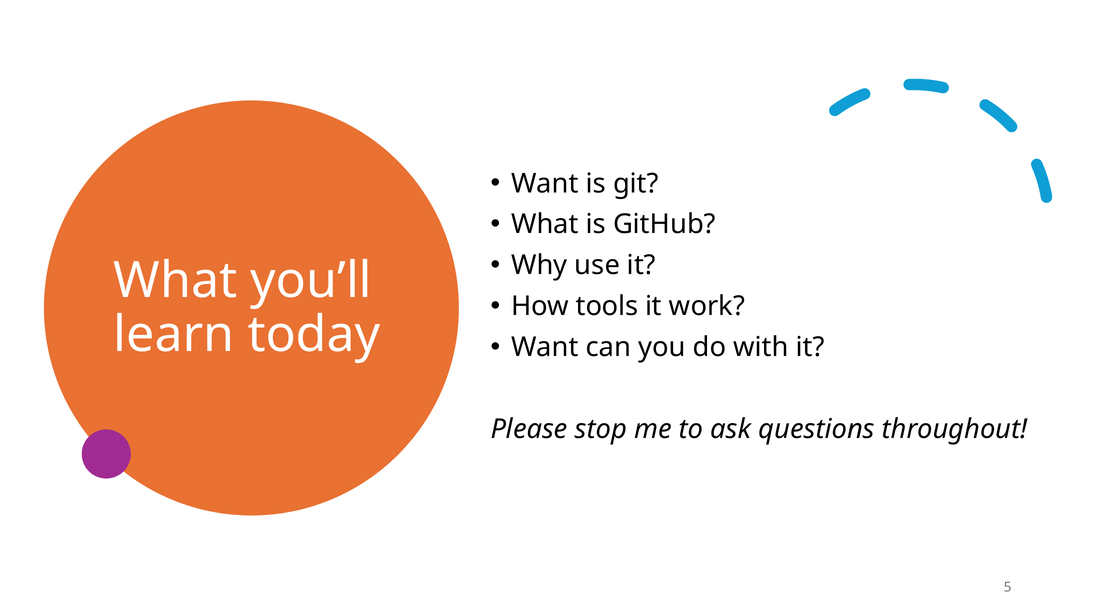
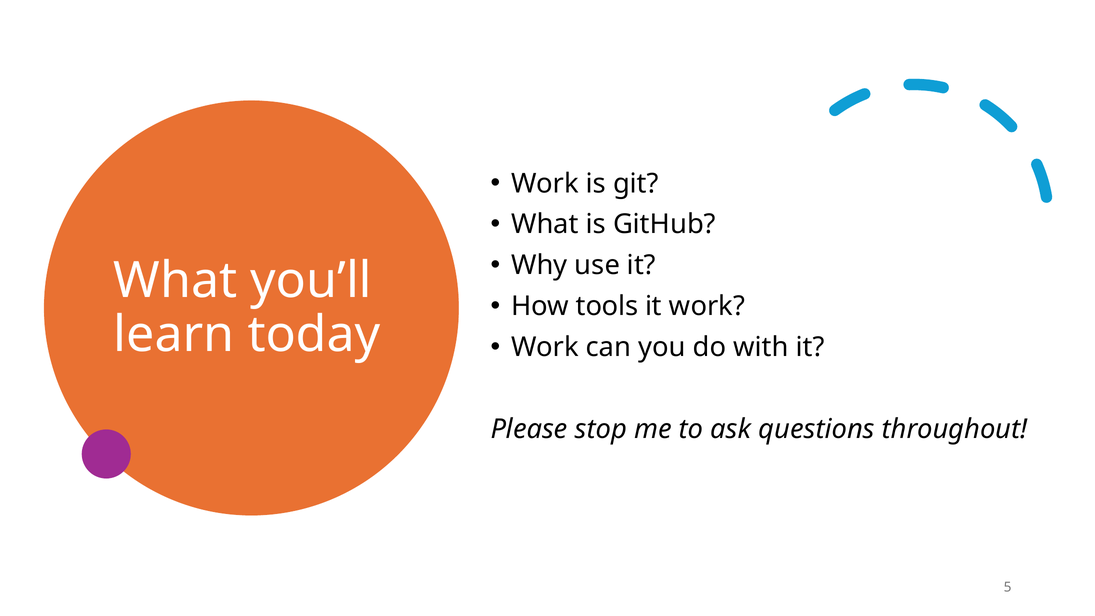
Want at (545, 183): Want -> Work
Want at (545, 347): Want -> Work
